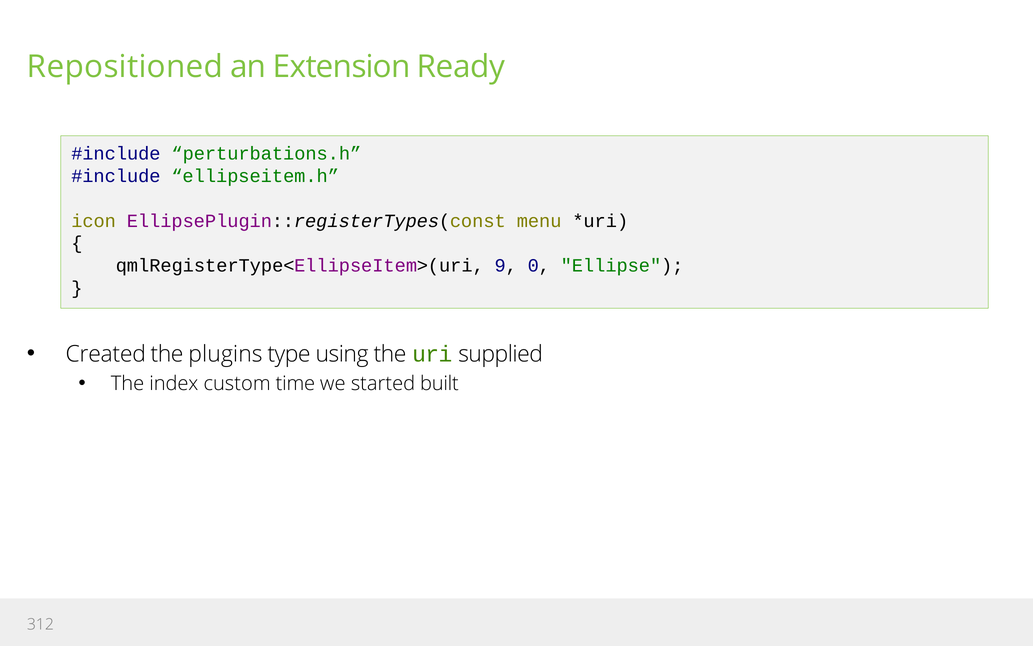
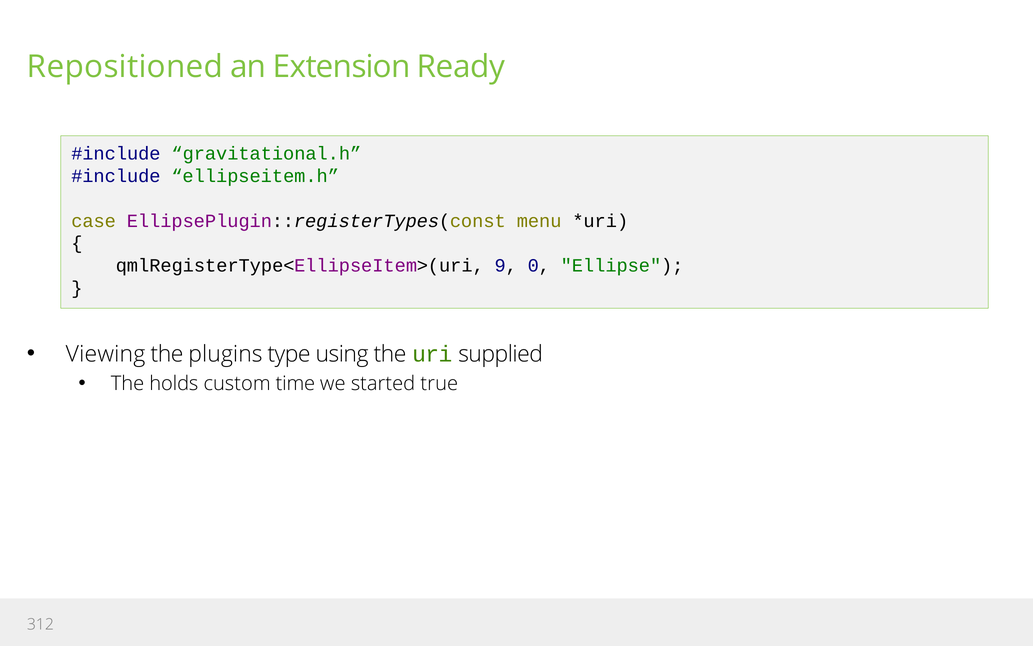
perturbations.h: perturbations.h -> gravitational.h
icon: icon -> case
Created: Created -> Viewing
index: index -> holds
built: built -> true
